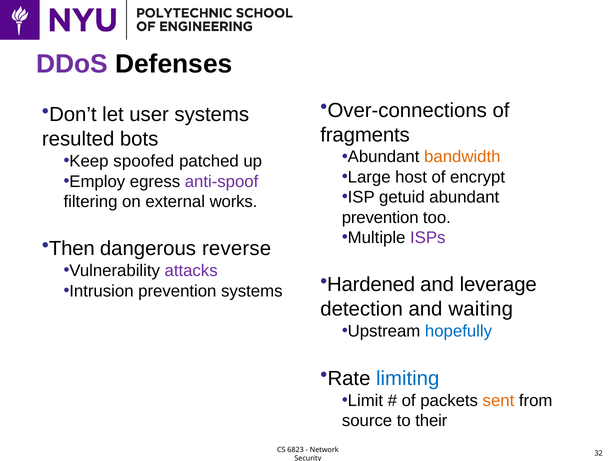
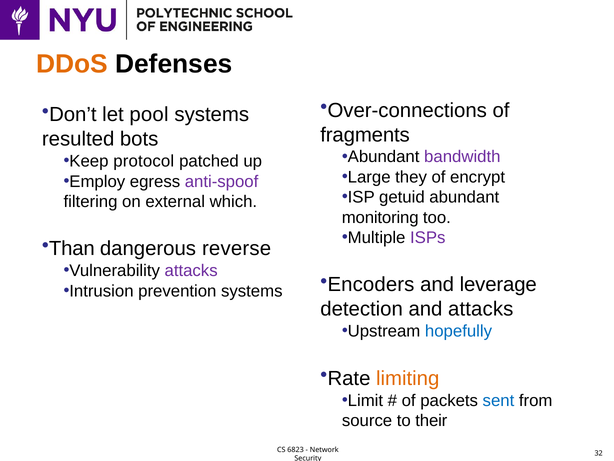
DDoS colour: purple -> orange
user: user -> pool
bandwidth colour: orange -> purple
spoofed: spoofed -> protocol
host: host -> they
works: works -> which
prevention at (380, 217): prevention -> monitoring
Then: Then -> Than
Hardened: Hardened -> Encoders
and waiting: waiting -> attacks
limiting colour: blue -> orange
sent colour: orange -> blue
